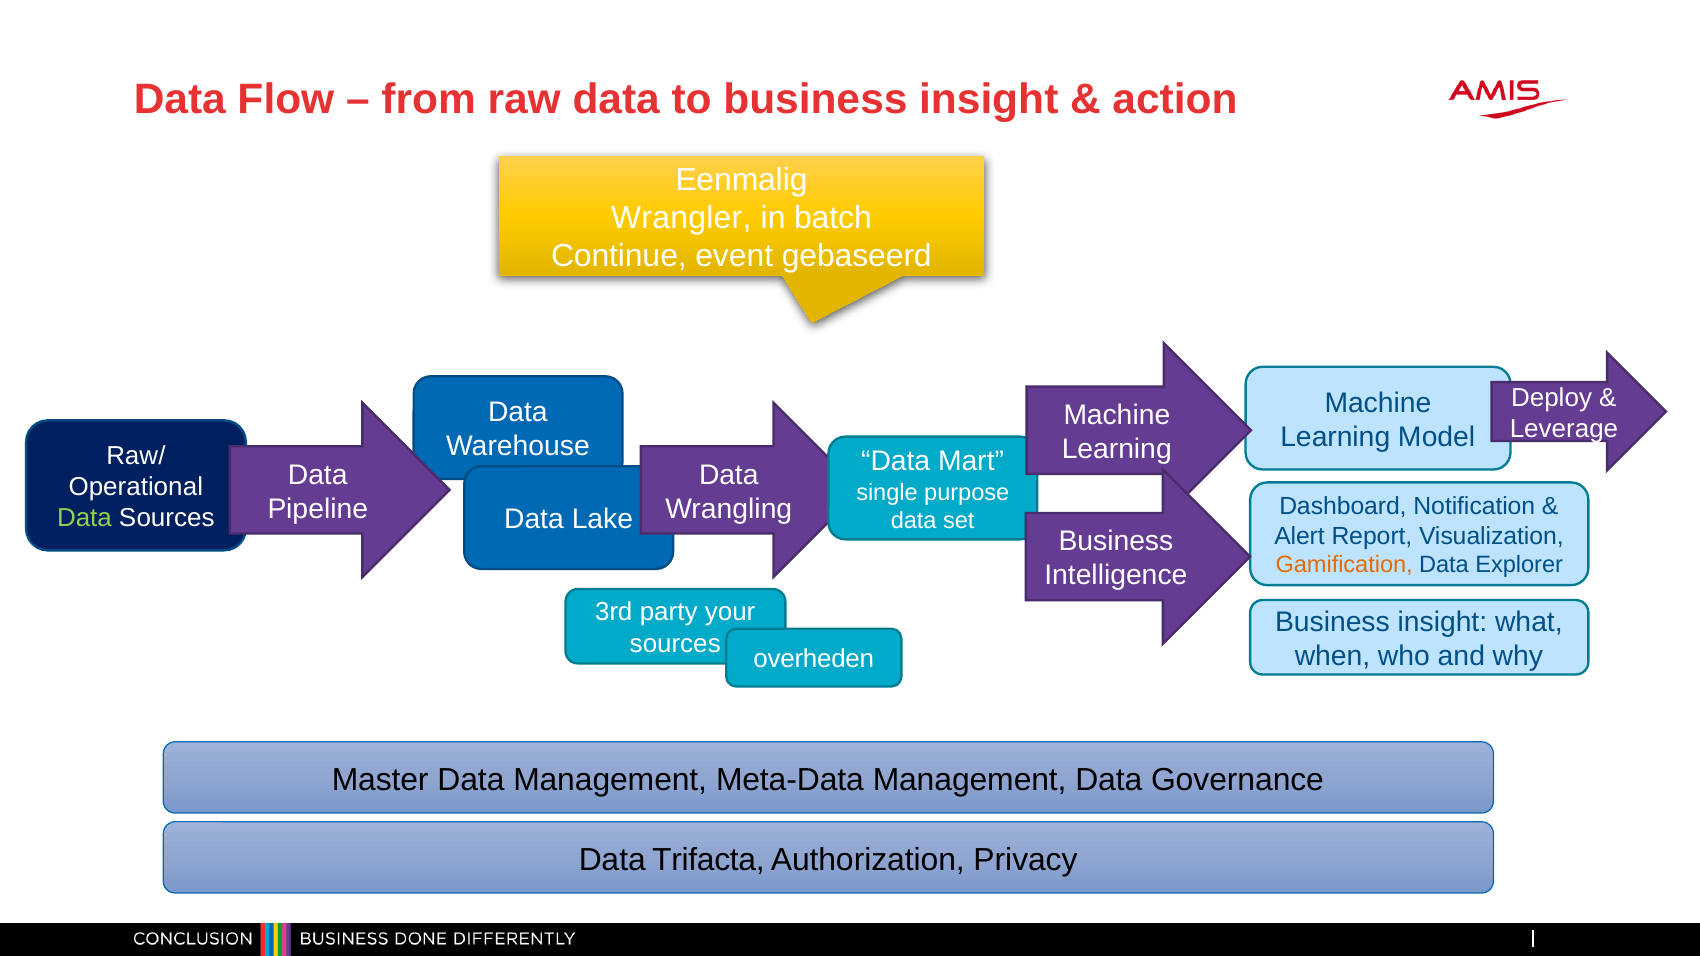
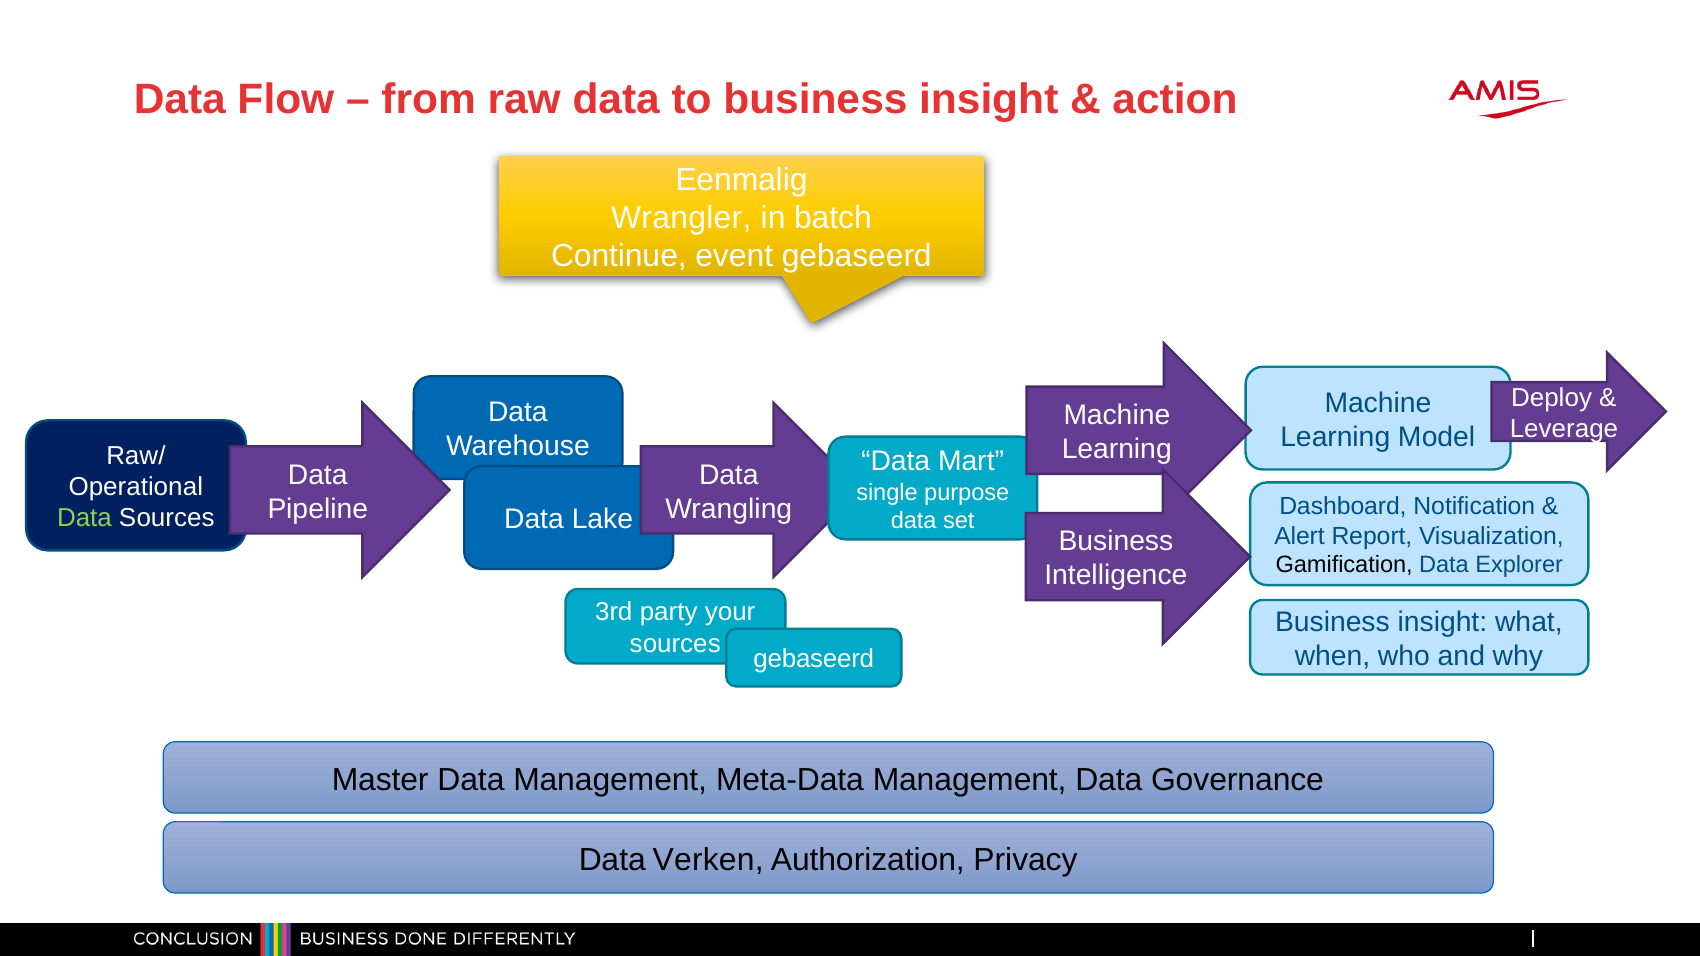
Gamification colour: orange -> black
overheden at (814, 660): overheden -> gebaseerd
Trifacta: Trifacta -> Verken
